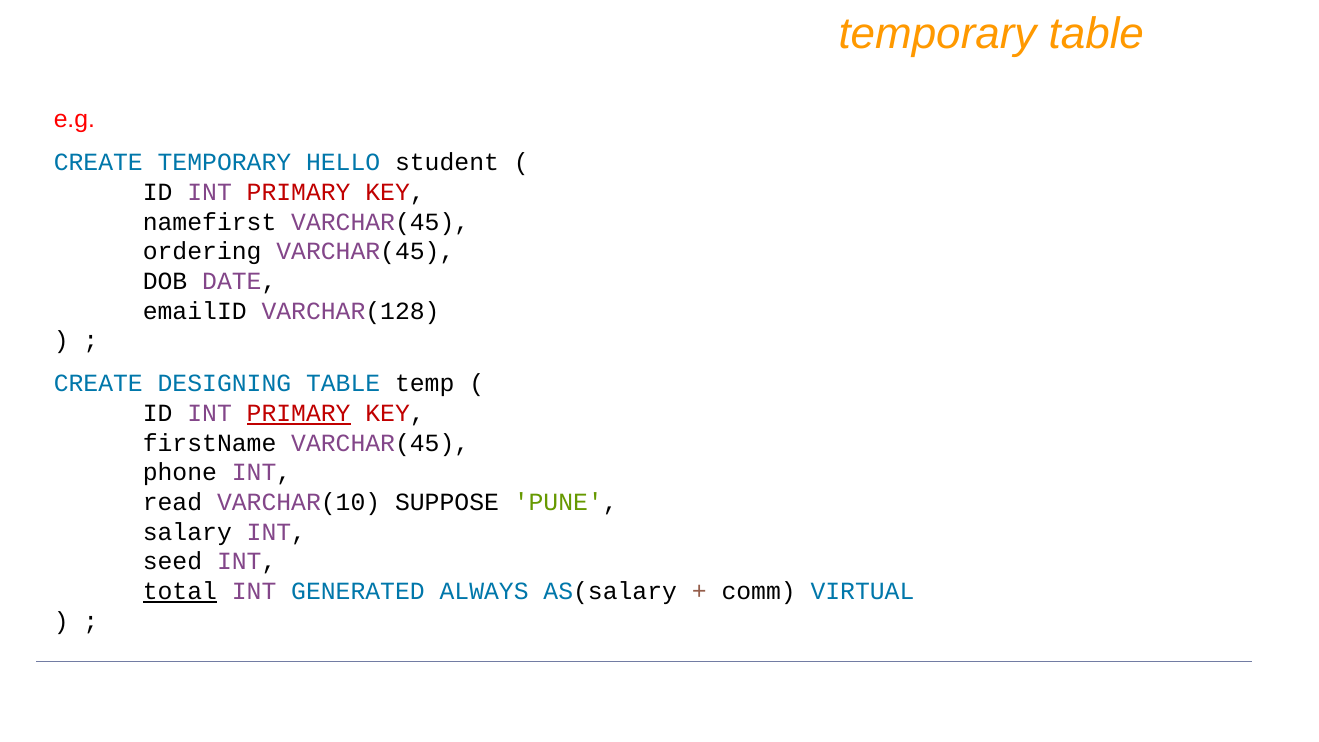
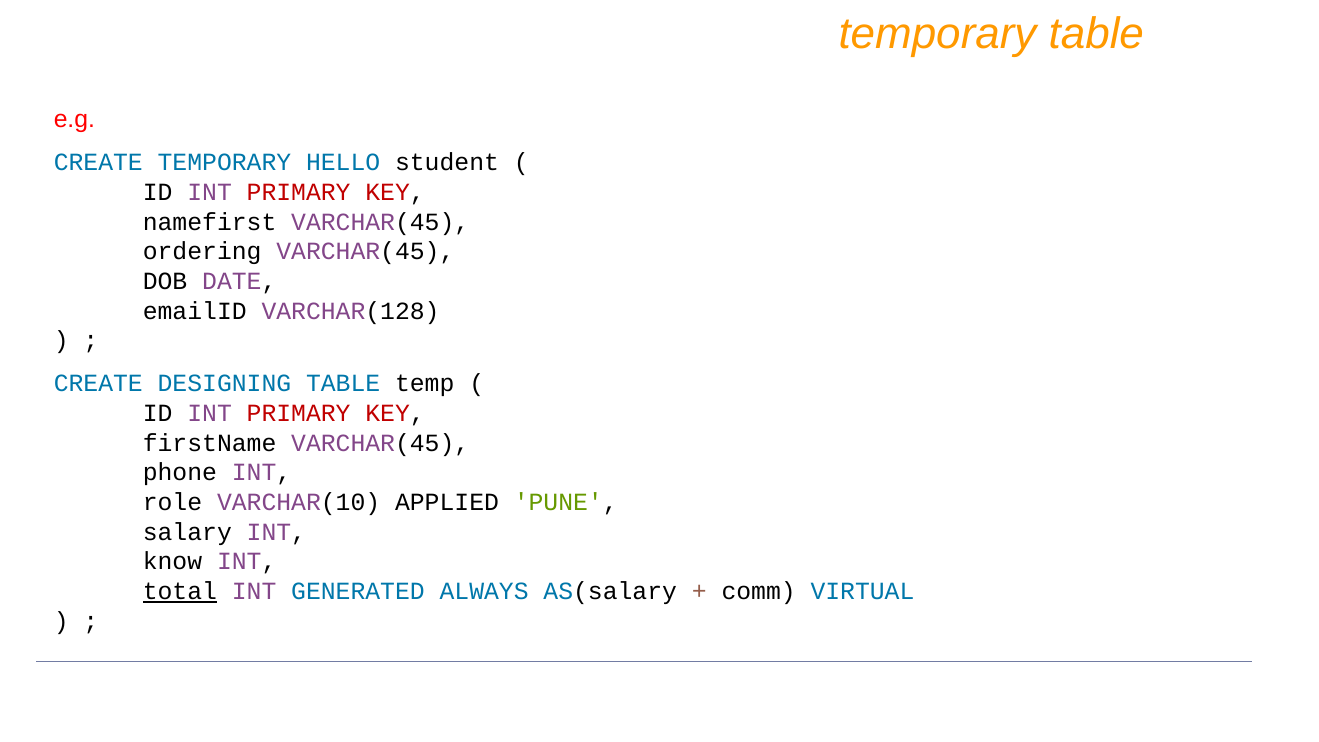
PRIMARY at (299, 413) underline: present -> none
read: read -> role
SUPPOSE: SUPPOSE -> APPLIED
seed: seed -> know
